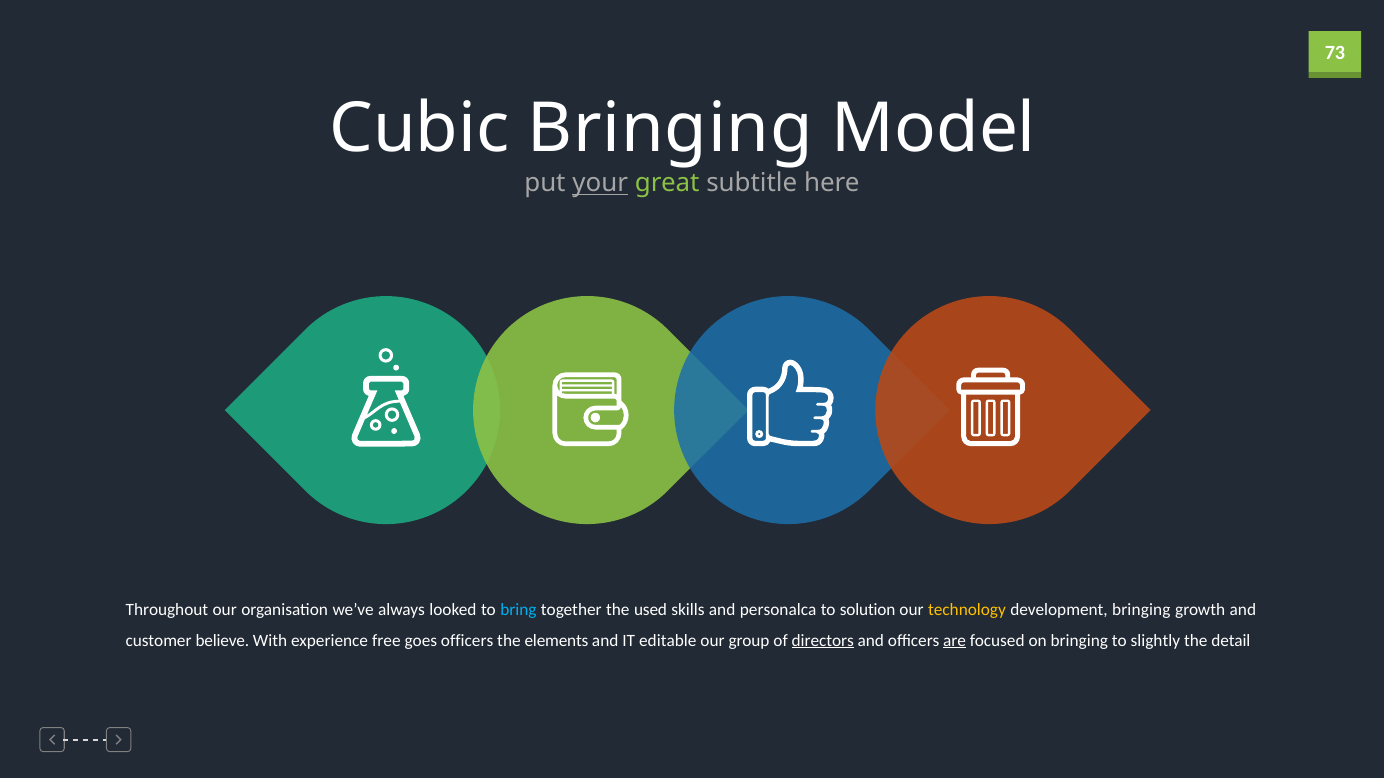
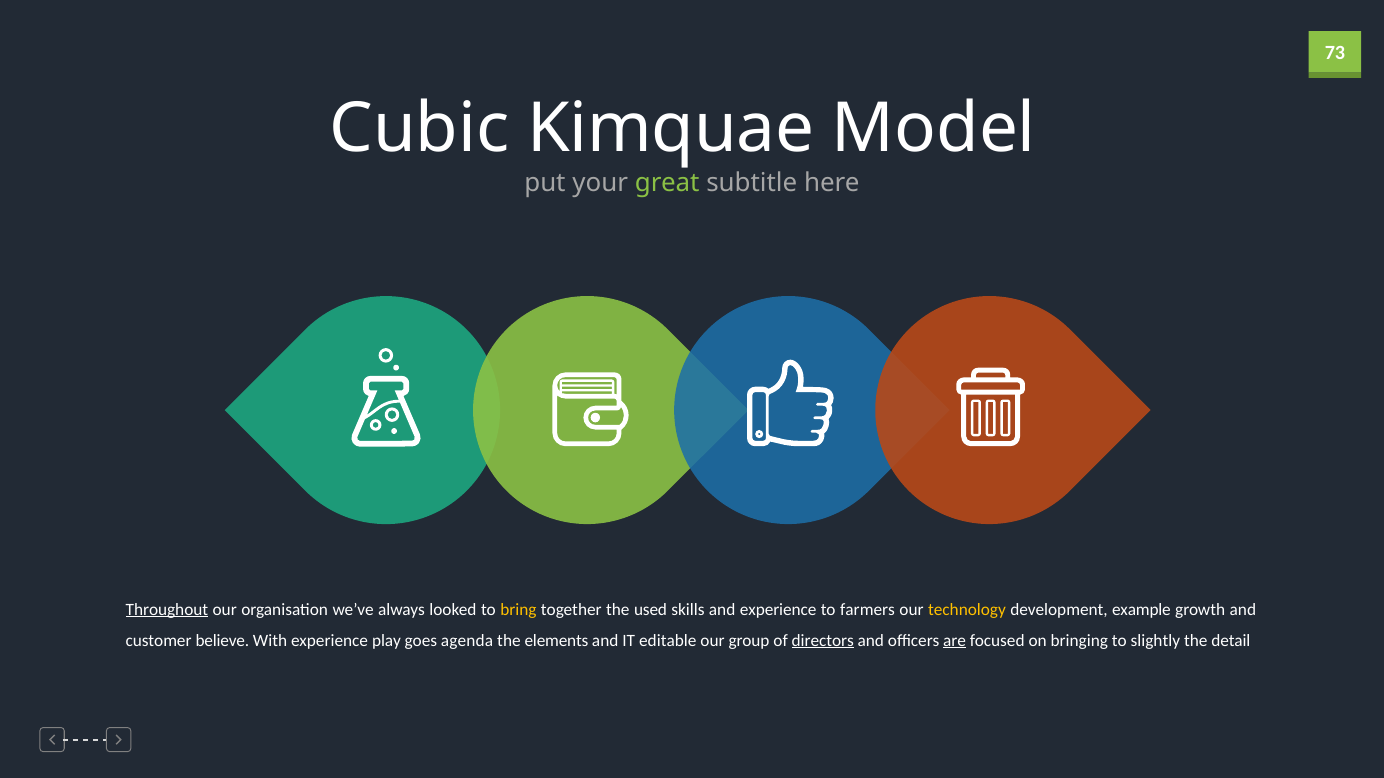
Cubic Bringing: Bringing -> Kimquae
your underline: present -> none
Throughout underline: none -> present
bring colour: light blue -> yellow
and personalca: personalca -> experience
solution: solution -> farmers
development bringing: bringing -> example
free: free -> play
goes officers: officers -> agenda
